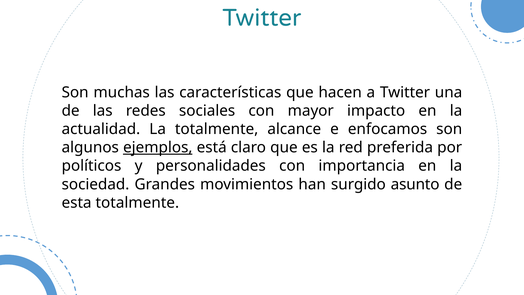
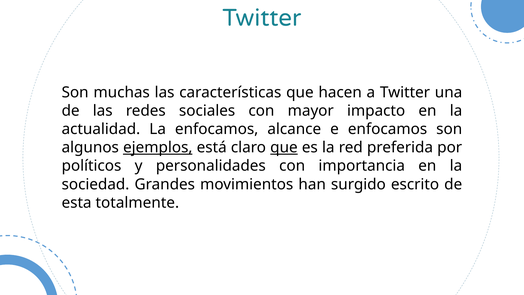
La totalmente: totalmente -> enfocamos
que at (284, 147) underline: none -> present
asunto: asunto -> escrito
